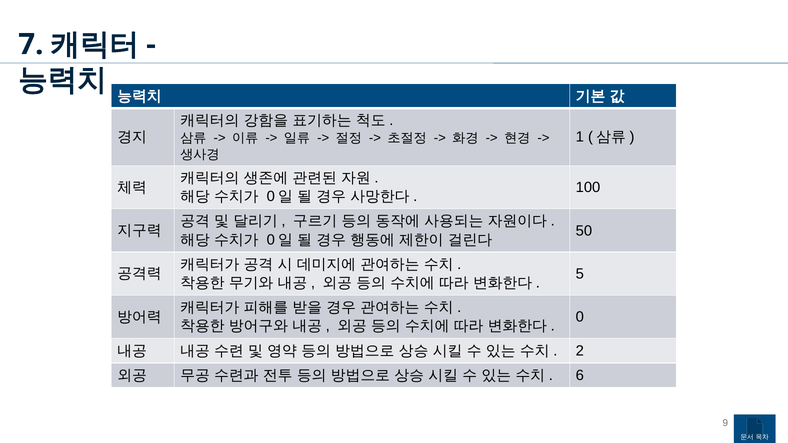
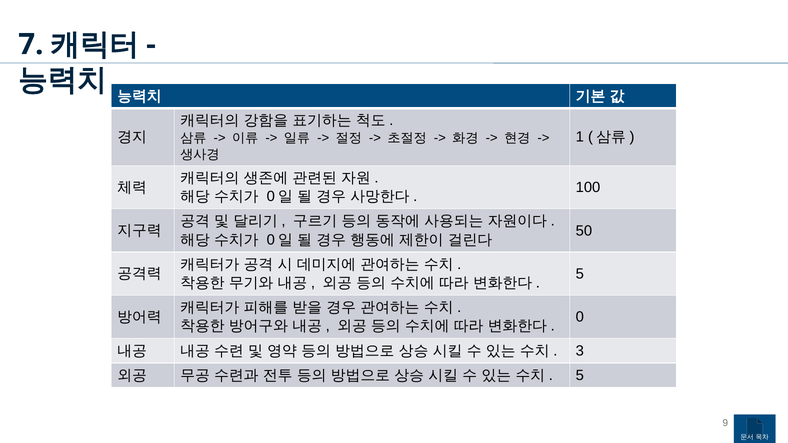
2: 2 -> 3
6 at (580, 376): 6 -> 5
